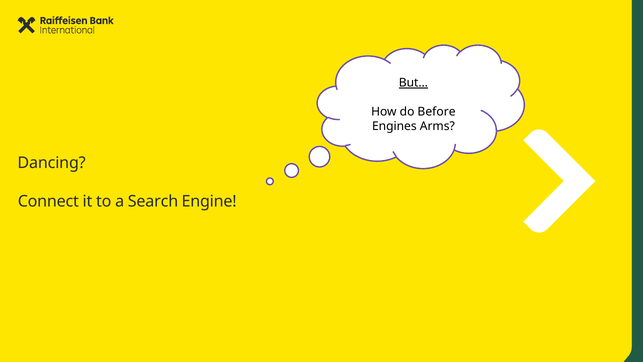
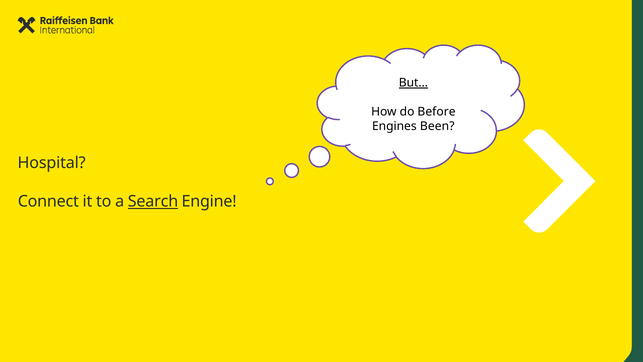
Arms: Arms -> Been
Dancing: Dancing -> Hospital
Search underline: none -> present
